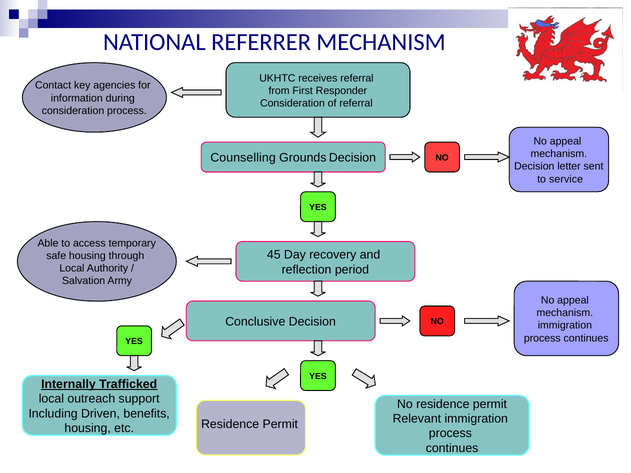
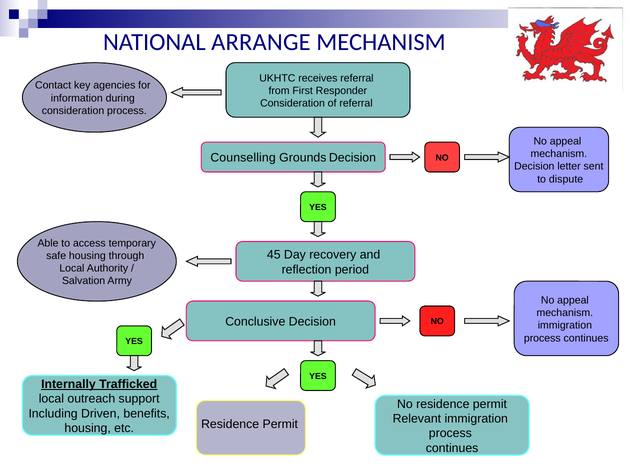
REFERRER: REFERRER -> ARRANGE
service: service -> dispute
